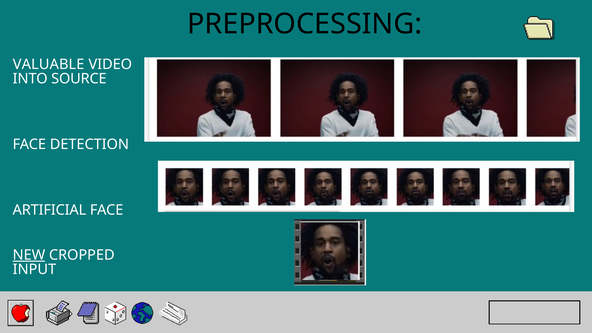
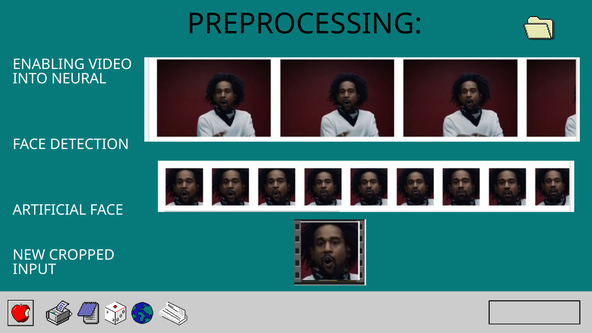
VALUABLE: VALUABLE -> ENABLING
SOURCE: SOURCE -> NEURAL
NEW underline: present -> none
